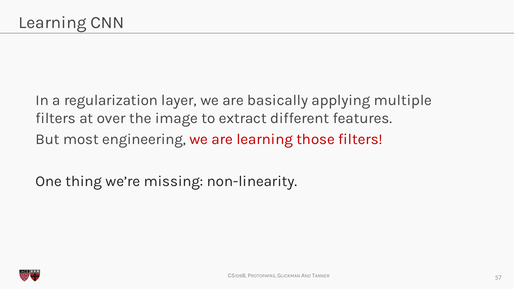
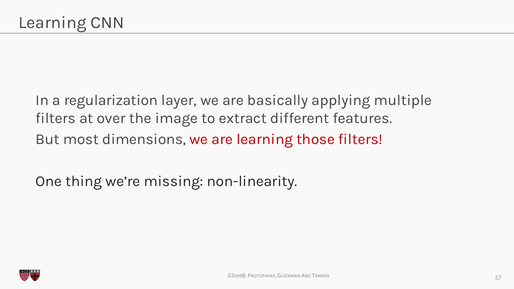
engineering: engineering -> dimensions
